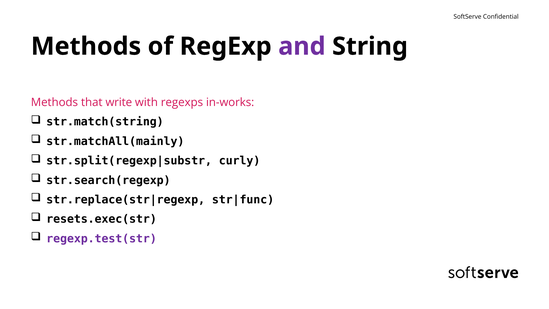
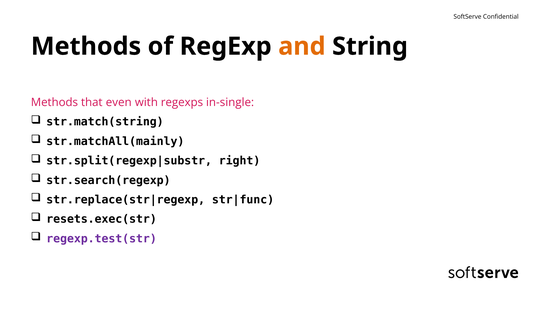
and colour: purple -> orange
write: write -> even
in-works: in-works -> in-single
curly: curly -> right
